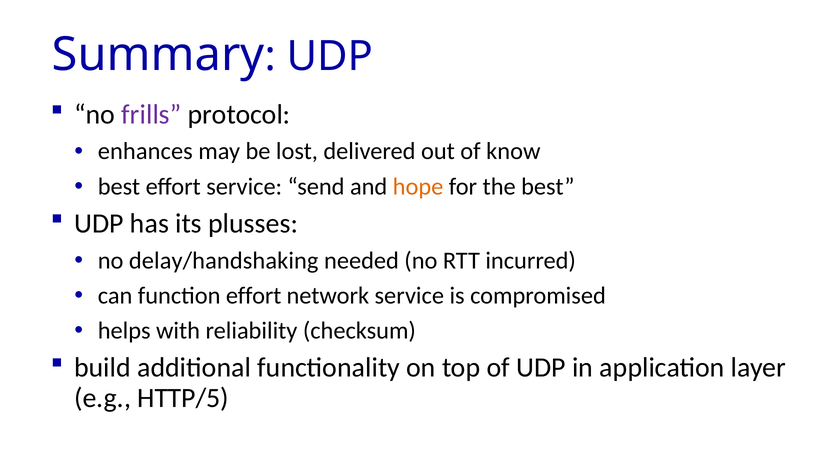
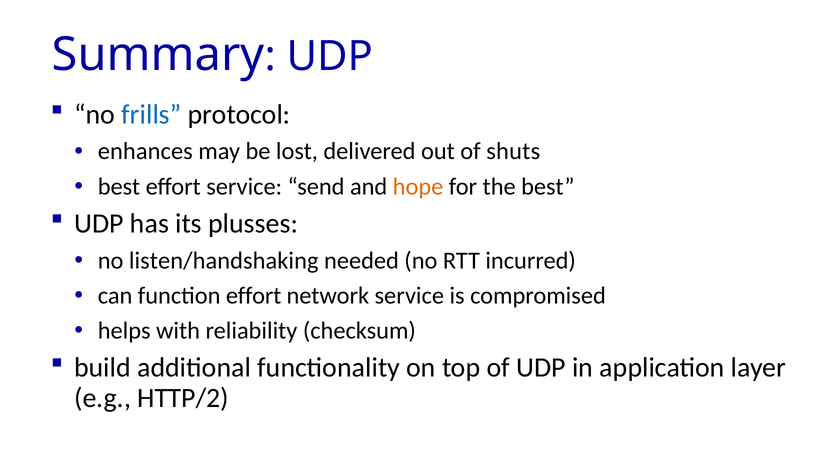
frills colour: purple -> blue
know: know -> shuts
delay/handshaking: delay/handshaking -> listen/handshaking
HTTP/5: HTTP/5 -> HTTP/2
